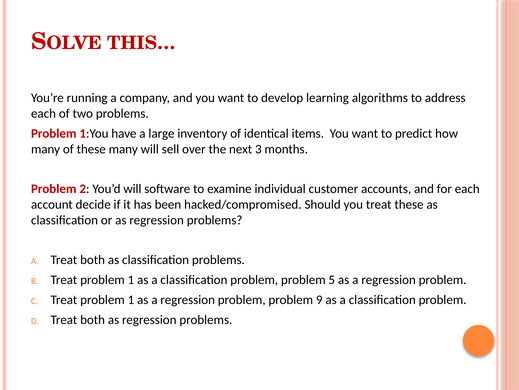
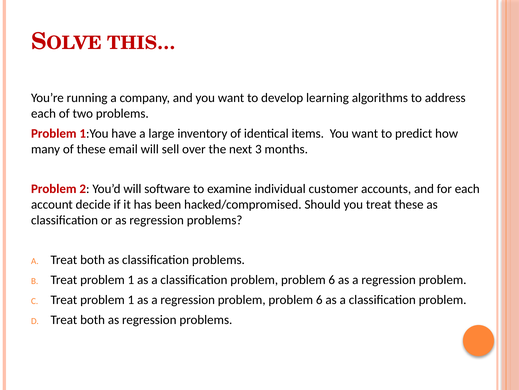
these many: many -> email
classification problem problem 5: 5 -> 6
regression problem problem 9: 9 -> 6
